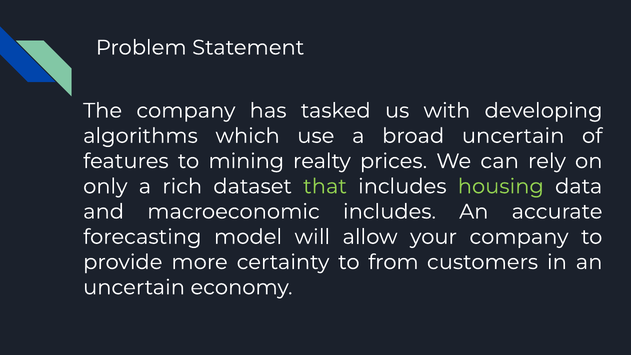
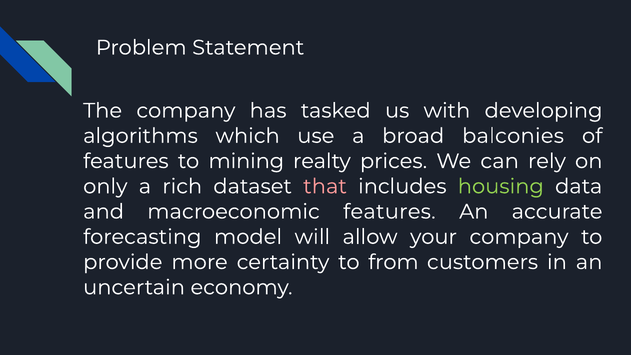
broad uncertain: uncertain -> balconies
that colour: light green -> pink
macroeconomic includes: includes -> features
